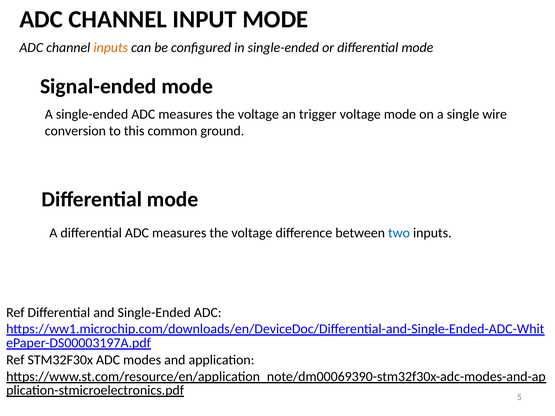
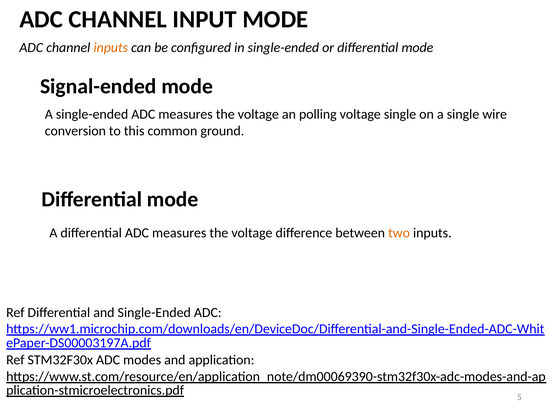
trigger: trigger -> polling
voltage mode: mode -> single
two colour: blue -> orange
